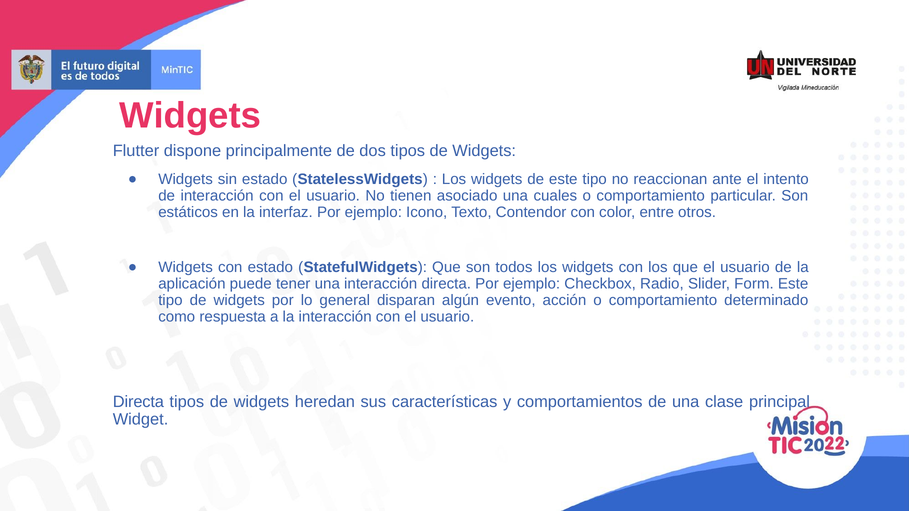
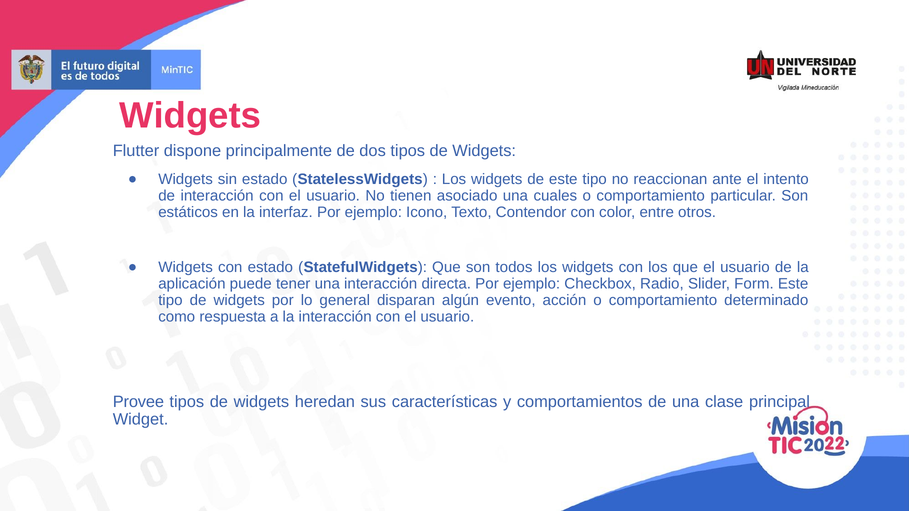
Directa at (138, 402): Directa -> Provee
